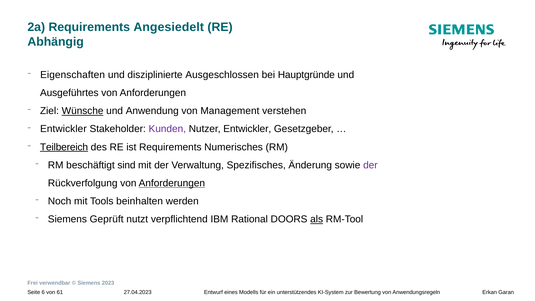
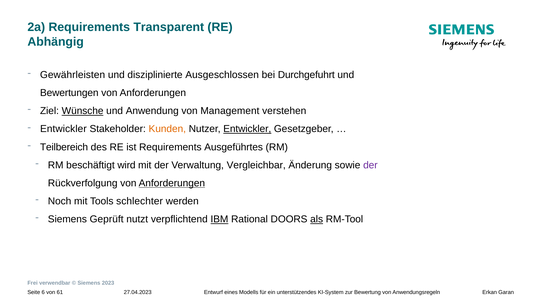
Angesiedelt: Angesiedelt -> Transparent
Eigenschaften: Eigenschaften -> Gewährleisten
Hauptgründe: Hauptgründe -> Durchgefuhrt
Ausgeführtes: Ausgeführtes -> Bewertungen
Kunden colour: purple -> orange
Entwickler at (247, 129) underline: none -> present
Teilbereich underline: present -> none
Numerisches: Numerisches -> Ausgeführtes
sind: sind -> wird
Spezifisches: Spezifisches -> Vergleichbar
beinhalten: beinhalten -> schlechter
IBM underline: none -> present
